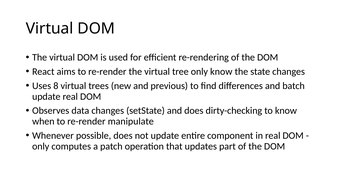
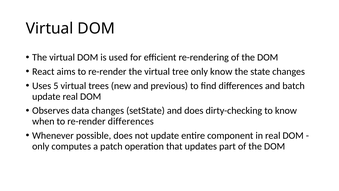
8: 8 -> 5
re-render manipulate: manipulate -> differences
